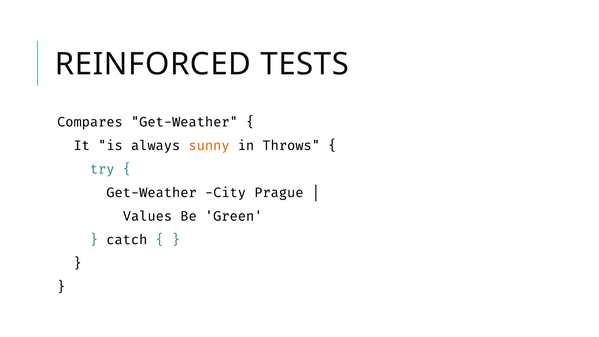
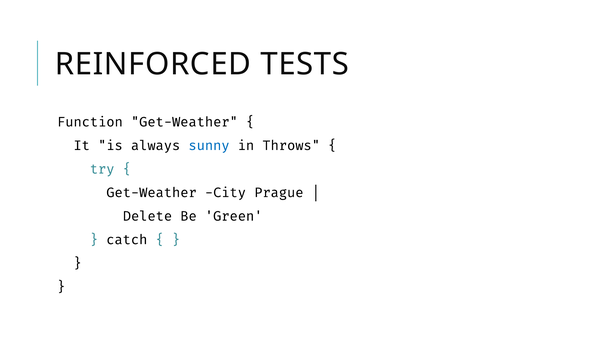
Compares: Compares -> Function
sunny colour: orange -> blue
Values: Values -> Delete
